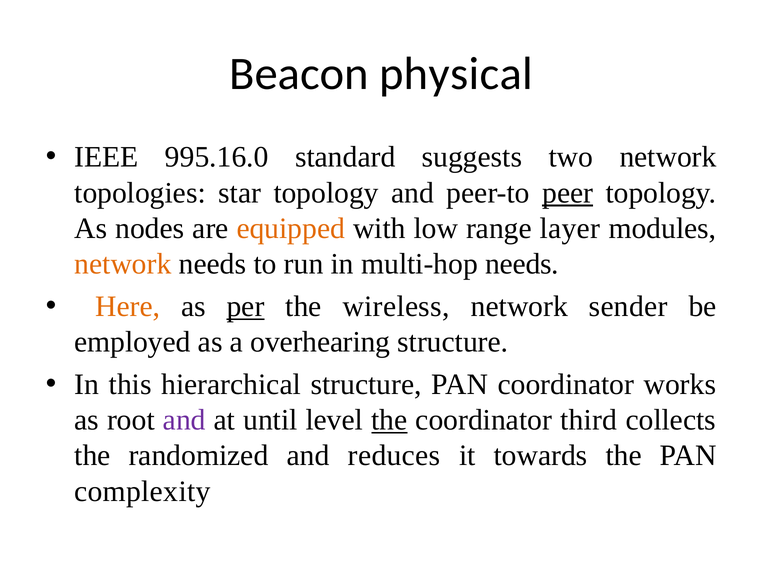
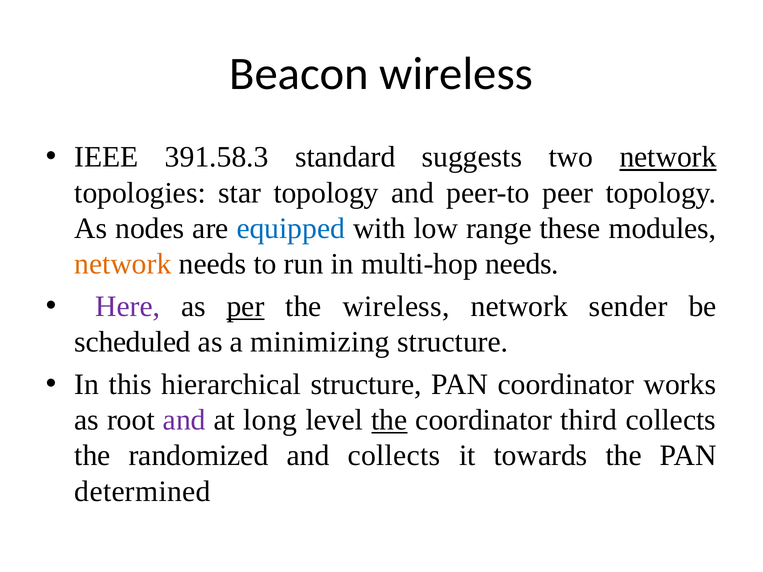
Beacon physical: physical -> wireless
995.16.0: 995.16.0 -> 391.58.3
network at (668, 157) underline: none -> present
peer underline: present -> none
equipped colour: orange -> blue
layer: layer -> these
Here colour: orange -> purple
employed: employed -> scheduled
overhearing: overhearing -> minimizing
until: until -> long
and reduces: reduces -> collects
complexity: complexity -> determined
